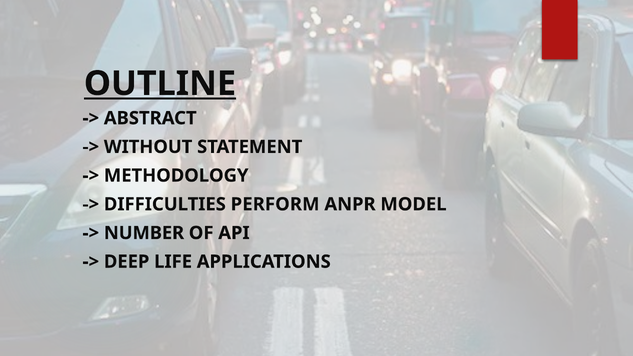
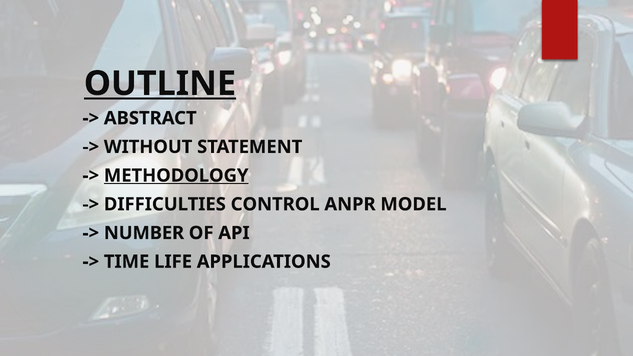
METHODOLOGY underline: none -> present
PERFORM: PERFORM -> CONTROL
DEEP: DEEP -> TIME
